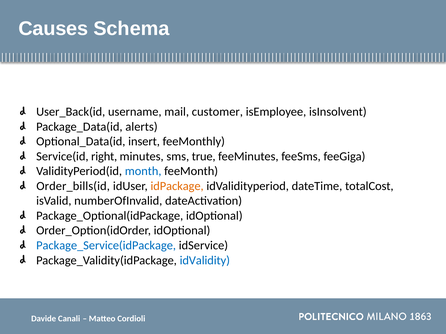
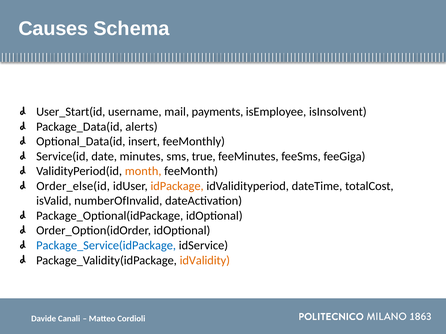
User_Back(id: User_Back(id -> User_Start(id
customer: customer -> payments
right: right -> date
month colour: blue -> orange
Order_bills(id: Order_bills(id -> Order_else(id
idValidity colour: blue -> orange
